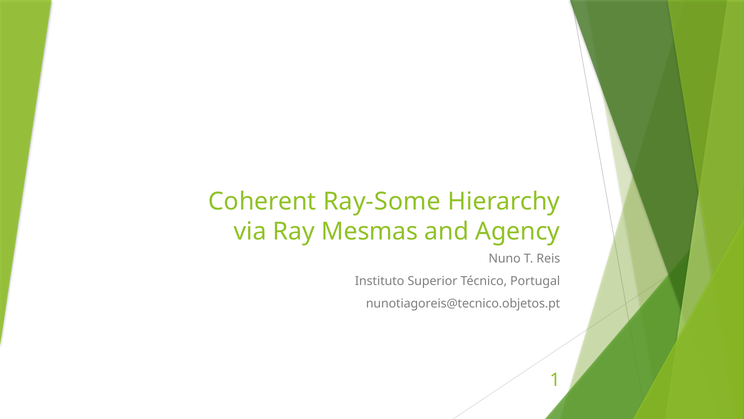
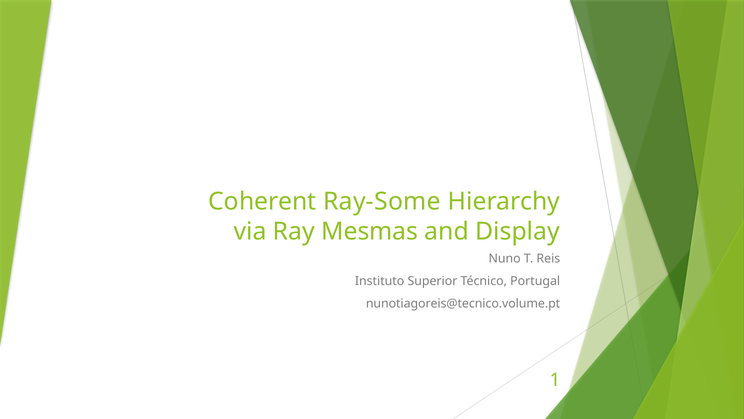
Agency: Agency -> Display
nunotiagoreis@tecnico.objetos.pt: nunotiagoreis@tecnico.objetos.pt -> nunotiagoreis@tecnico.volume.pt
